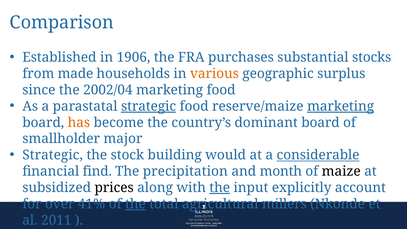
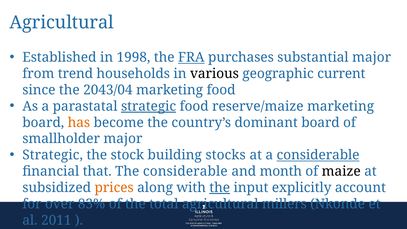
Comparison at (62, 22): Comparison -> Agricultural
1906: 1906 -> 1998
FRA underline: none -> present
substantial stocks: stocks -> major
made: made -> trend
various colour: orange -> black
surplus: surplus -> current
2002/04: 2002/04 -> 2043/04
marketing at (341, 106) underline: present -> none
would: would -> stocks
find: find -> that
The precipitation: precipitation -> considerable
prices colour: black -> orange
41%: 41% -> 83%
the at (135, 204) underline: present -> none
